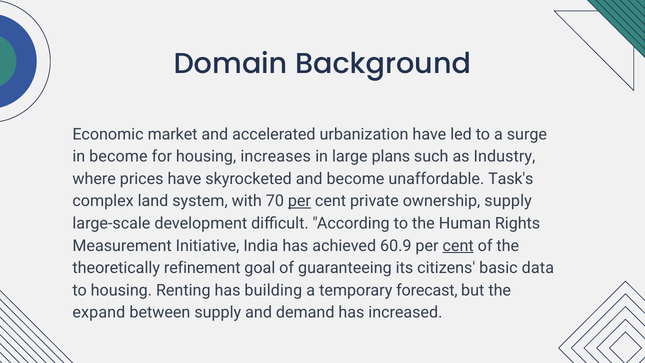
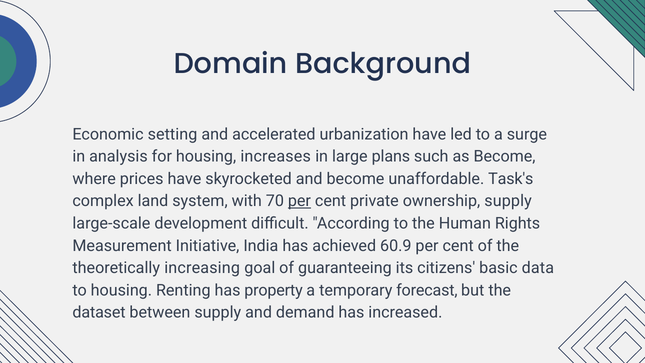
market: market -> setting
in become: become -> analysis
as Industry: Industry -> Become
cent at (458, 246) underline: present -> none
refinement: refinement -> increasing
building: building -> property
expand: expand -> dataset
